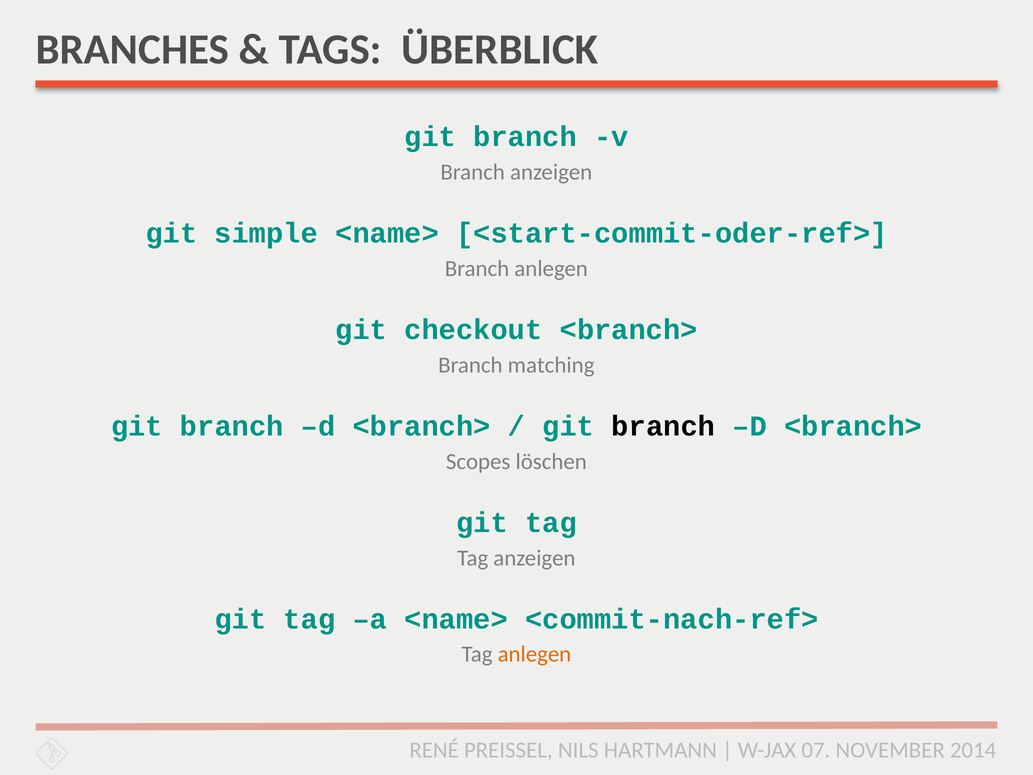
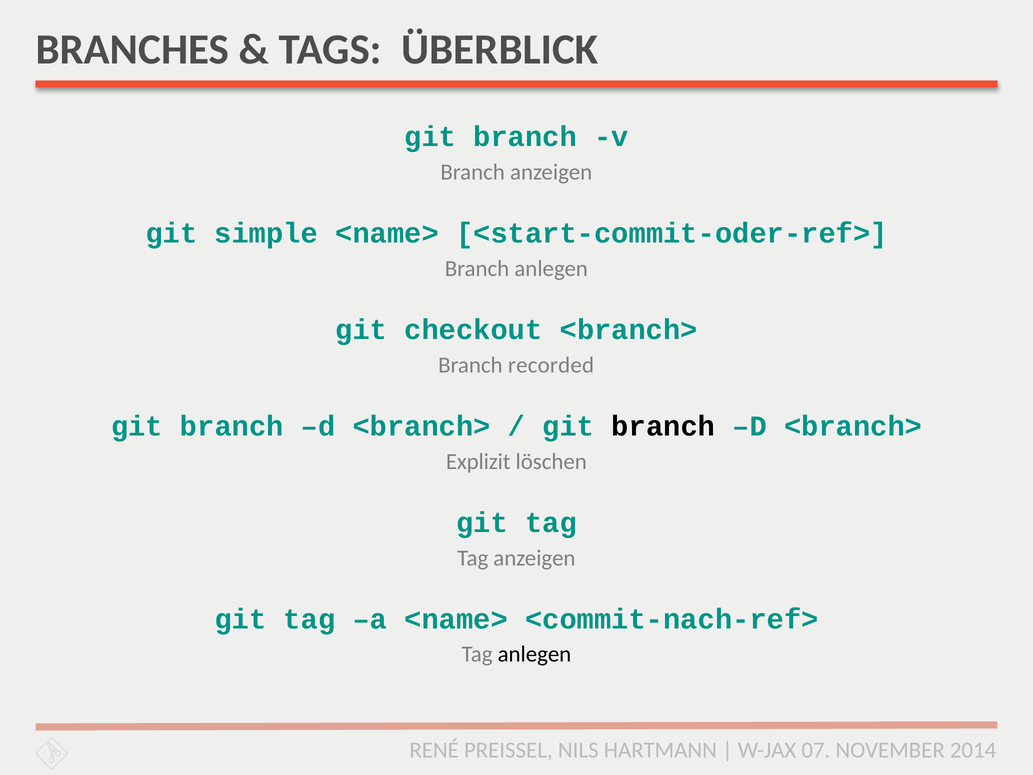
matching: matching -> recorded
Scopes: Scopes -> Explizit
anlegen at (534, 654) colour: orange -> black
